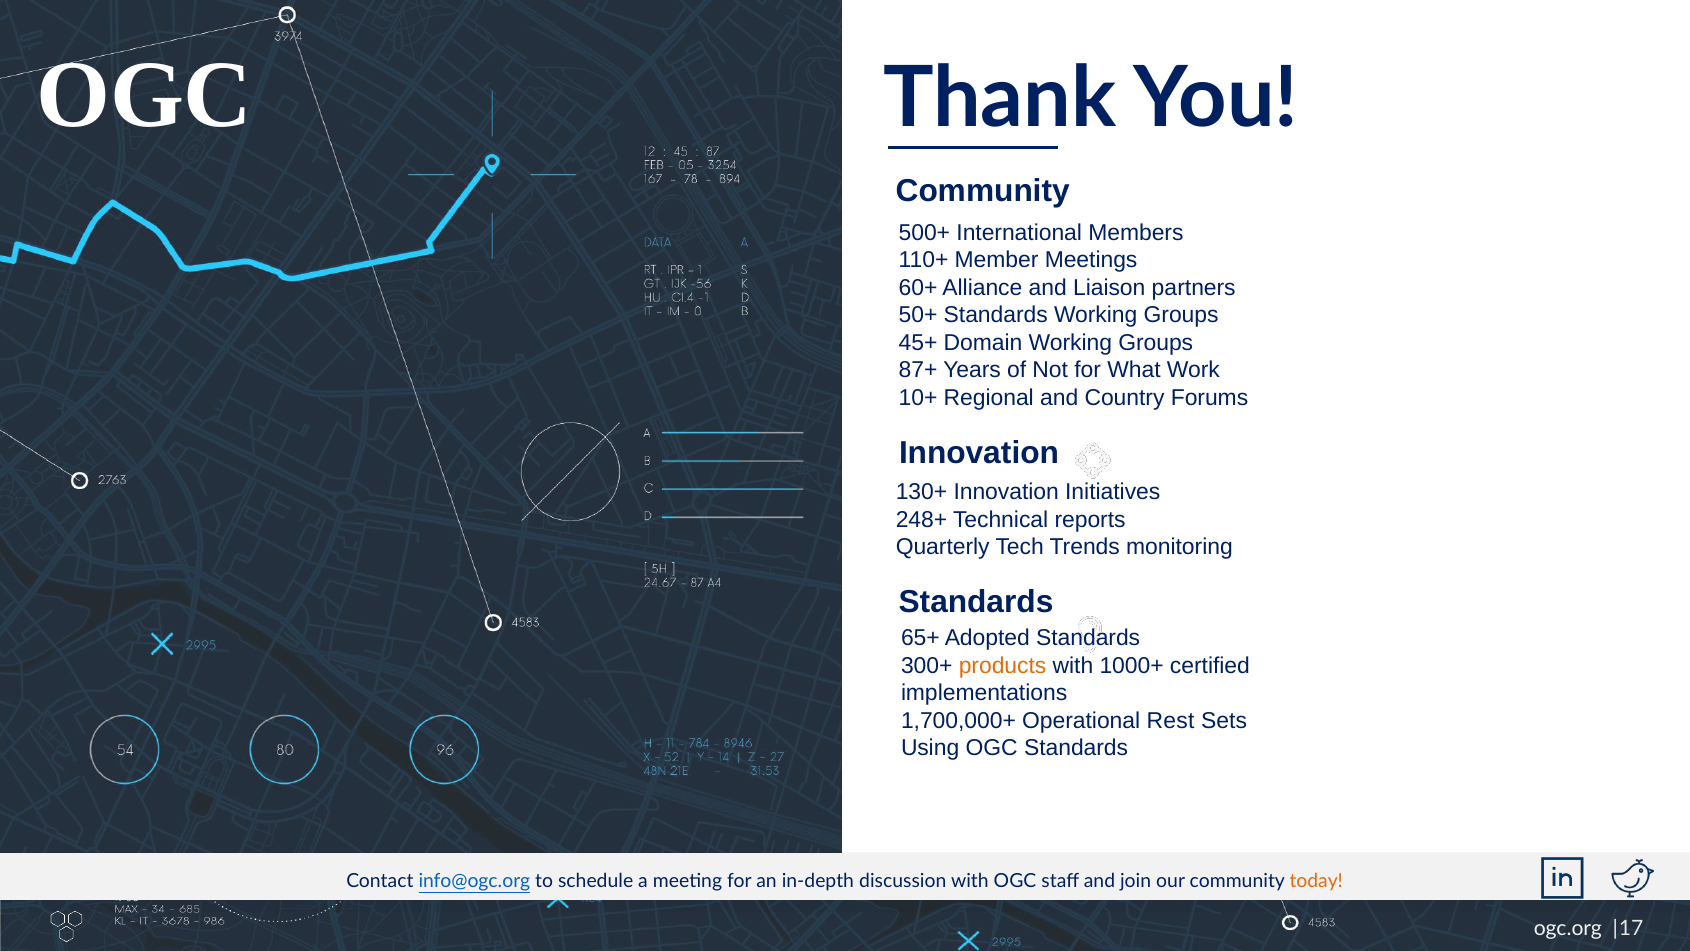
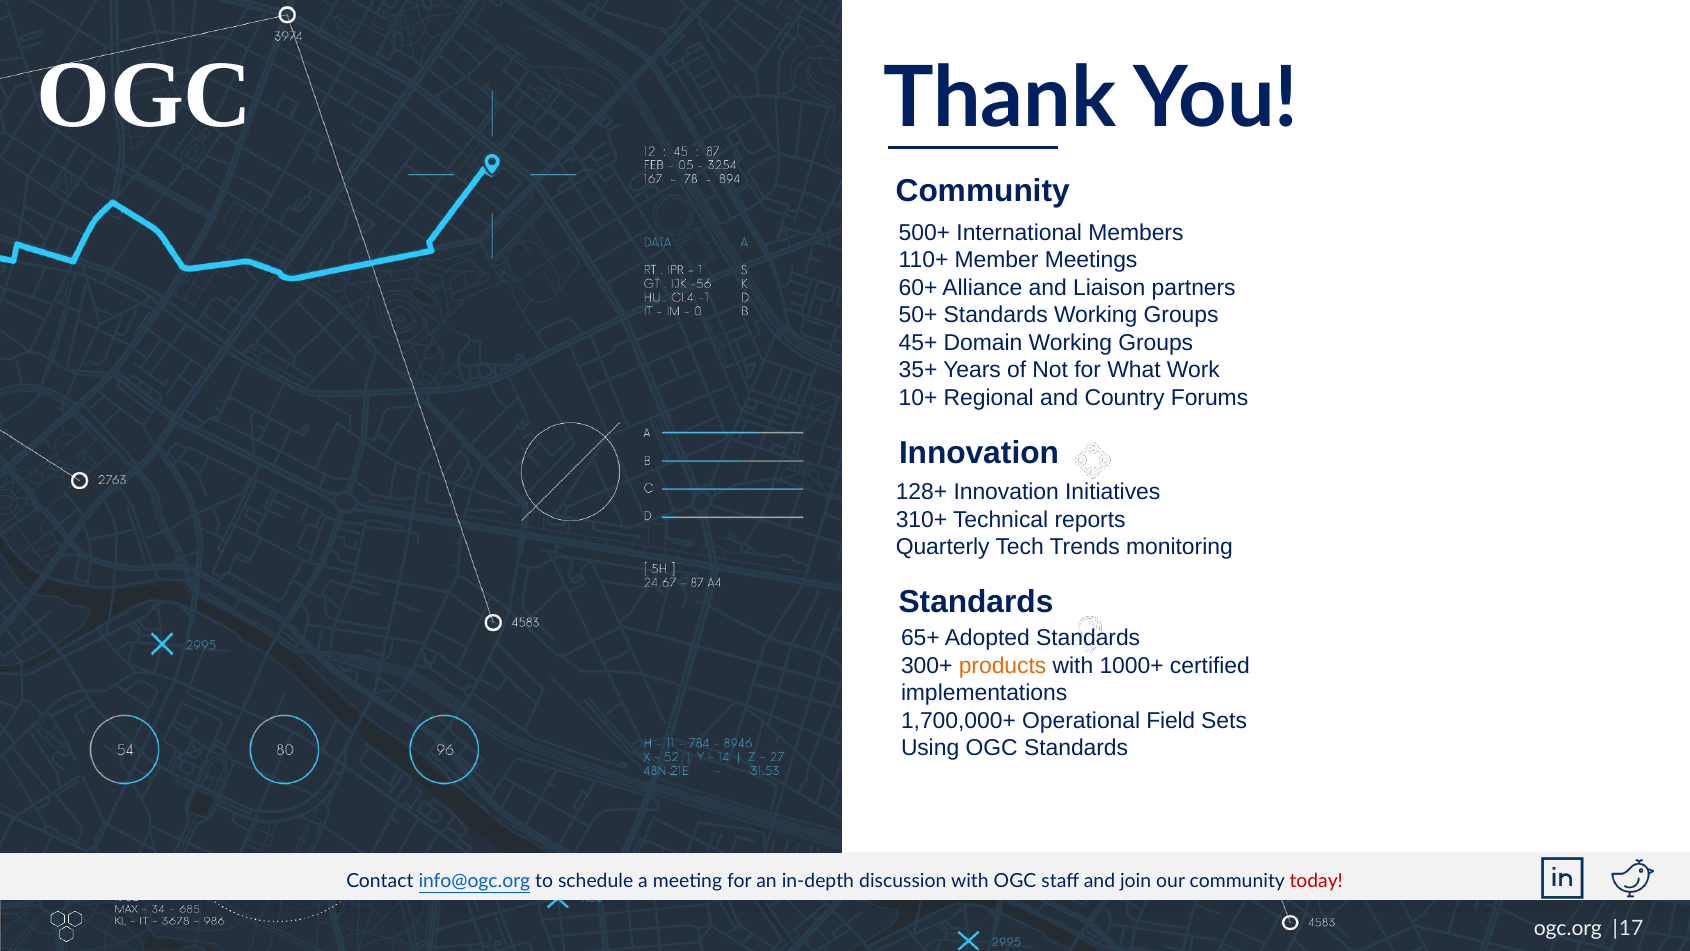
87+: 87+ -> 35+
130+: 130+ -> 128+
248+: 248+ -> 310+
Rest: Rest -> Field
today colour: orange -> red
